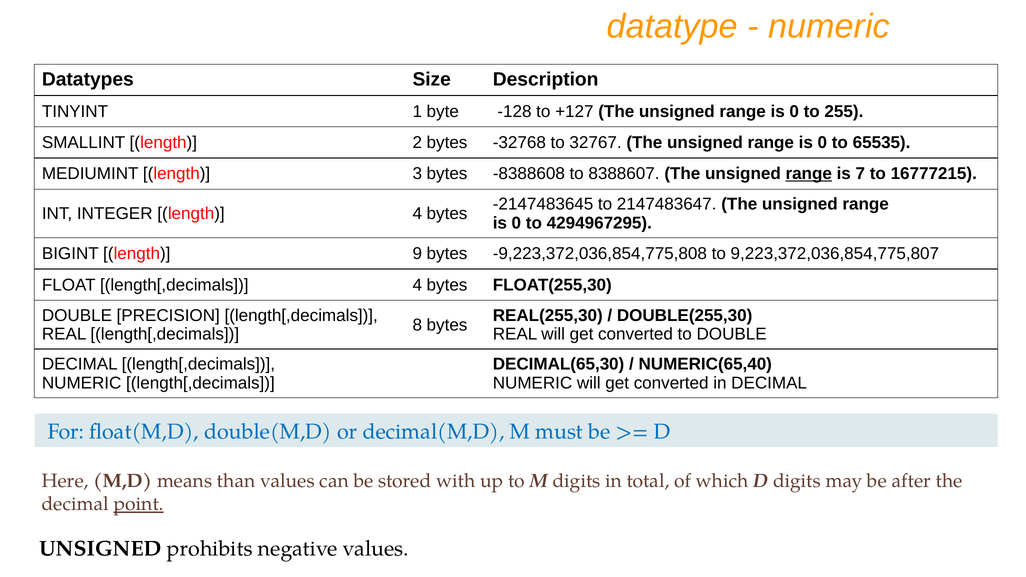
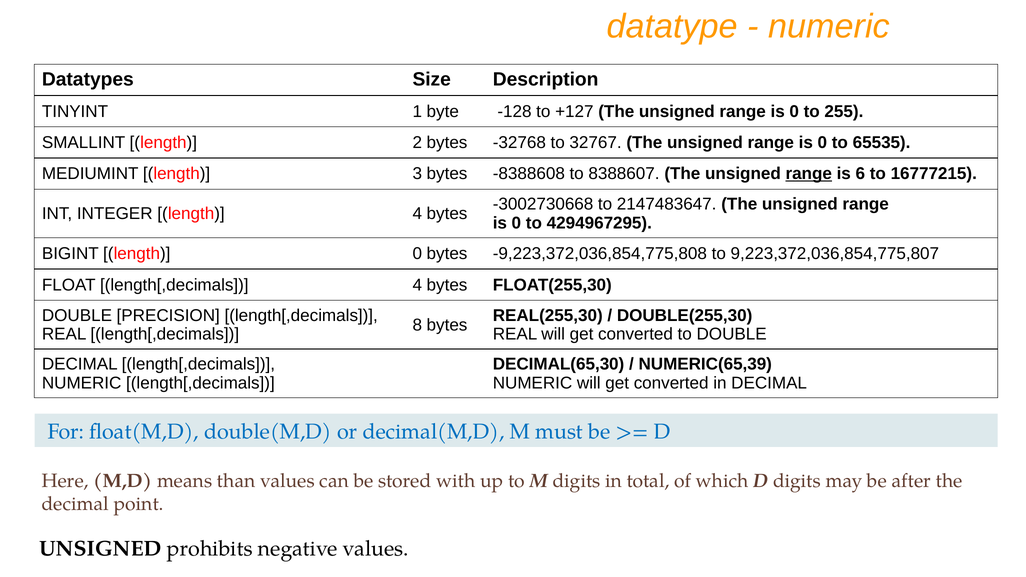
7: 7 -> 6
-2147483645: -2147483645 -> -3002730668
length 9: 9 -> 0
NUMERIC(65,40: NUMERIC(65,40 -> NUMERIC(65,39
point underline: present -> none
